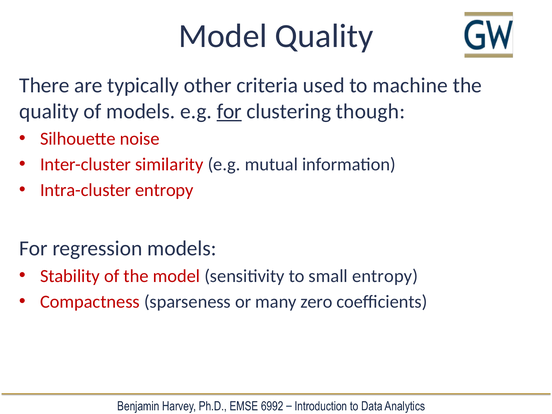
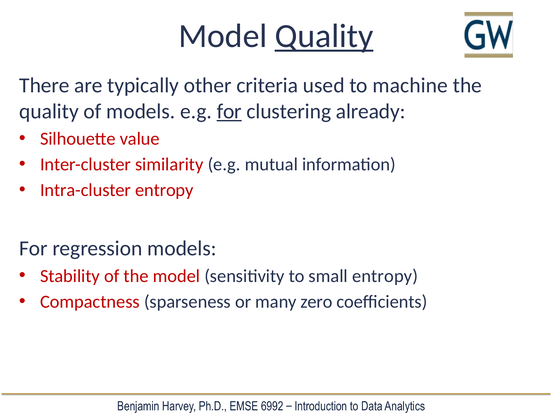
Quality at (324, 36) underline: none -> present
though: though -> already
noise: noise -> value
